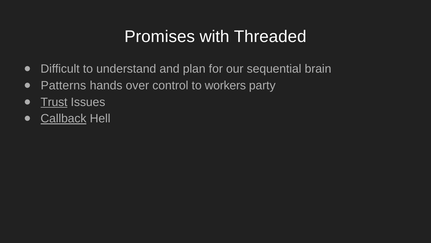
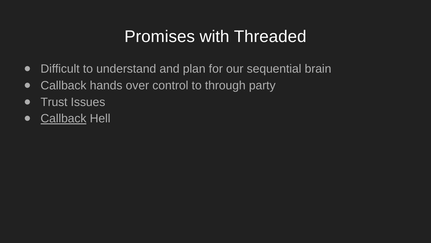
Patterns at (63, 85): Patterns -> Callback
workers: workers -> through
Trust underline: present -> none
